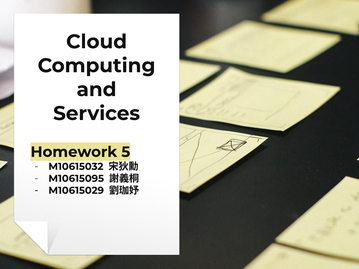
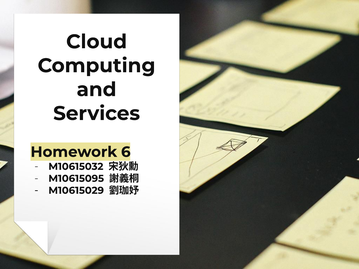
5: 5 -> 6
